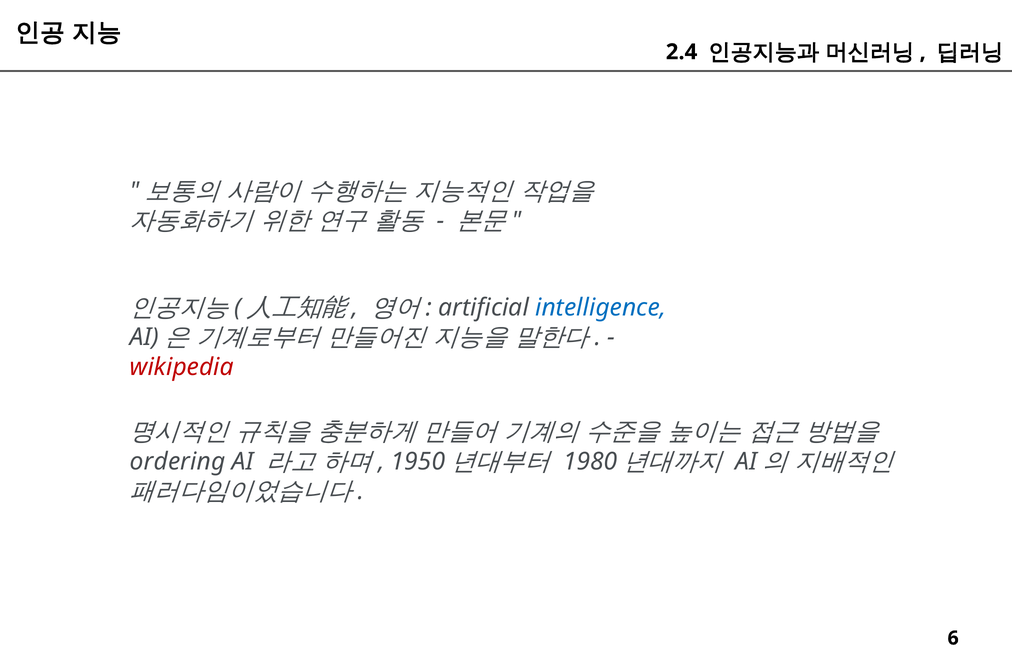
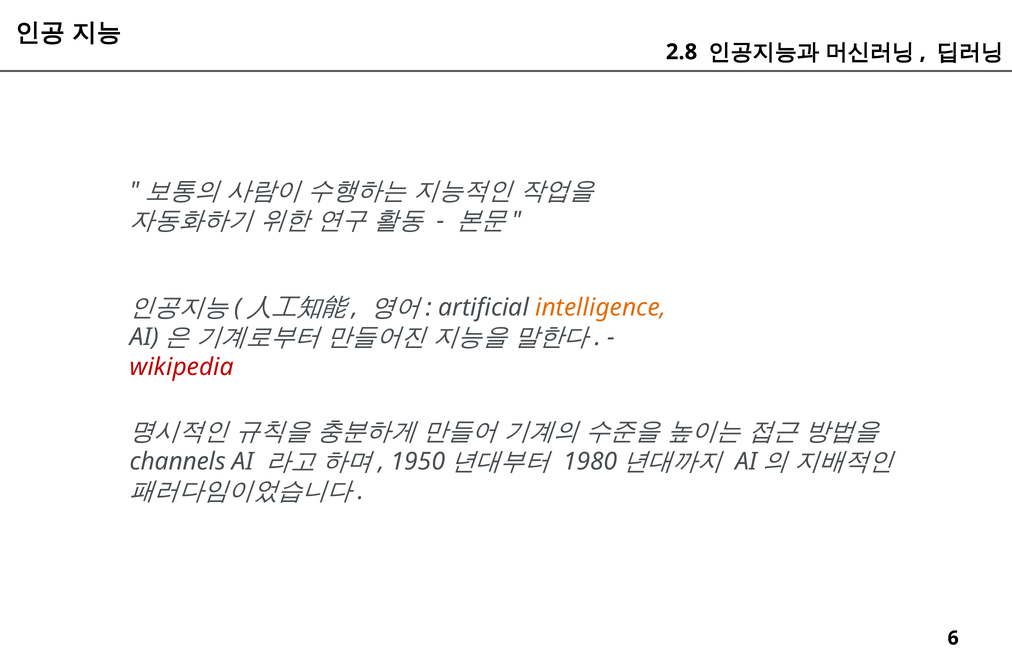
2.4: 2.4 -> 2.8
intelligence colour: blue -> orange
ordering: ordering -> channels
